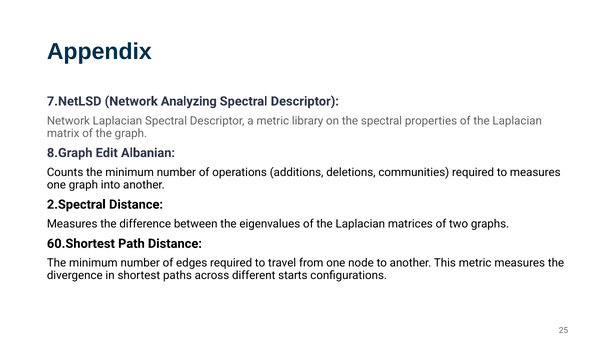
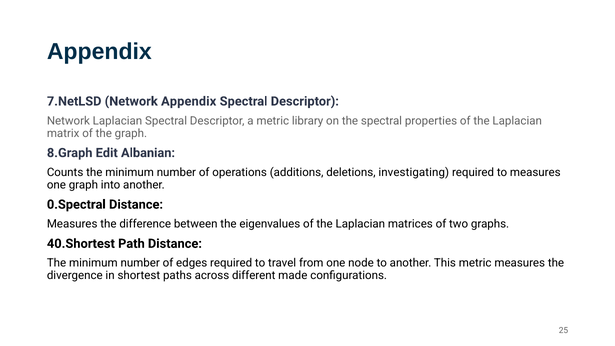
Network Analyzing: Analyzing -> Appendix
communities: communities -> investigating
2.Spectral: 2.Spectral -> 0.Spectral
60.Shortest: 60.Shortest -> 40.Shortest
starts: starts -> made
